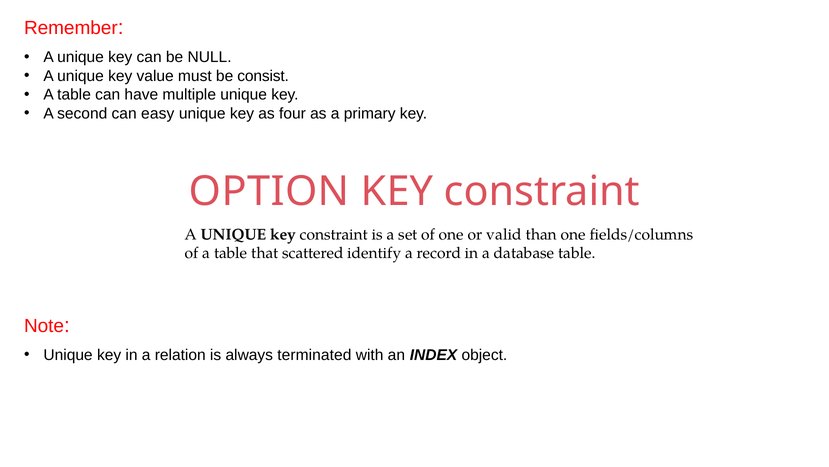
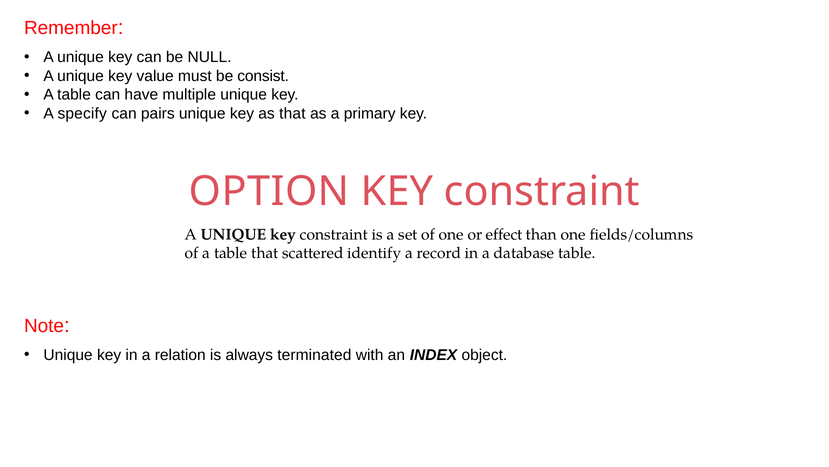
second: second -> specify
easy: easy -> pairs
as four: four -> that
valid: valid -> effect
